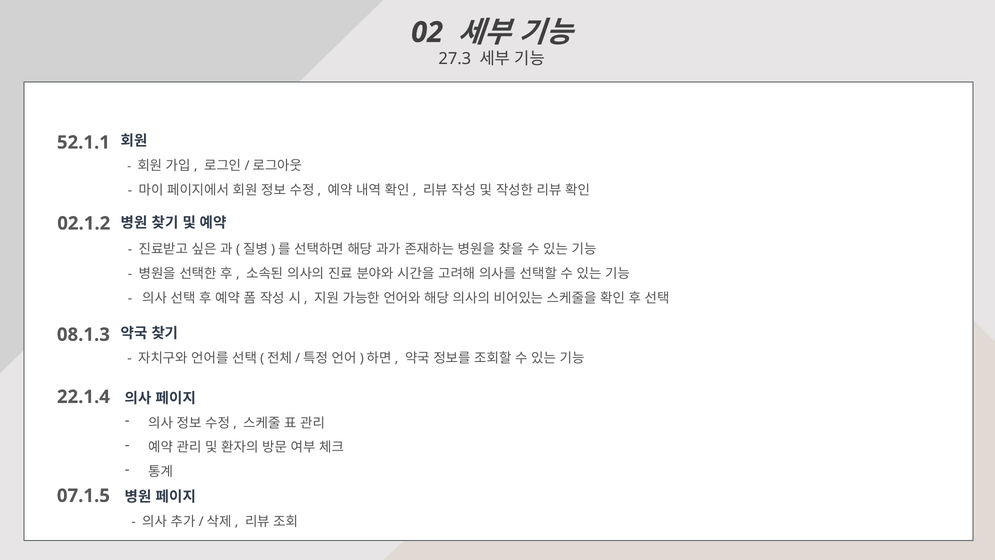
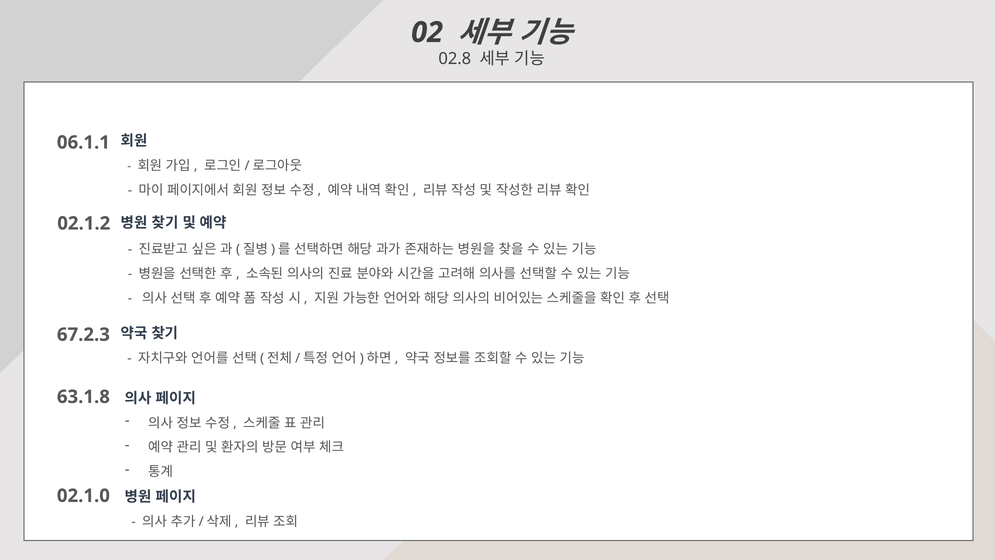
27.3: 27.3 -> 02.8
52.1.1: 52.1.1 -> 06.1.1
08.1.3: 08.1.3 -> 67.2.3
22.1.4: 22.1.4 -> 63.1.8
07.1.5: 07.1.5 -> 02.1.0
